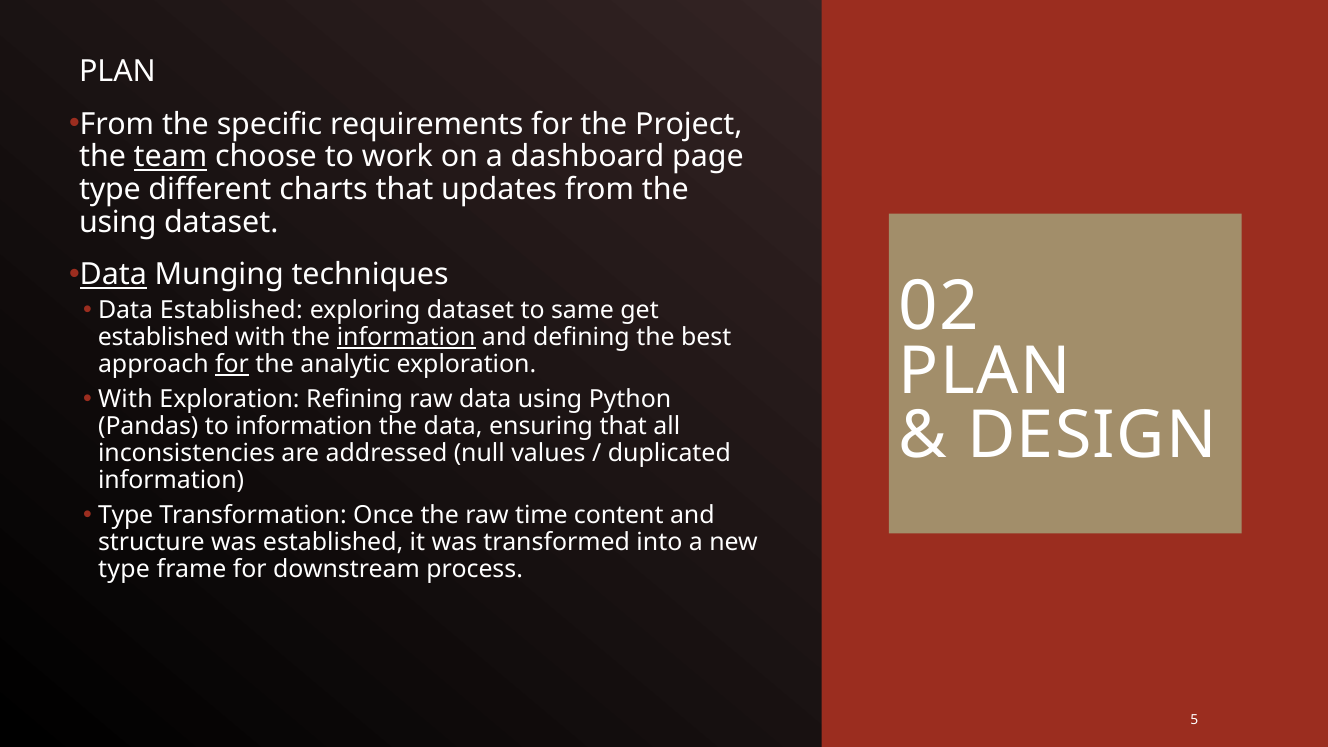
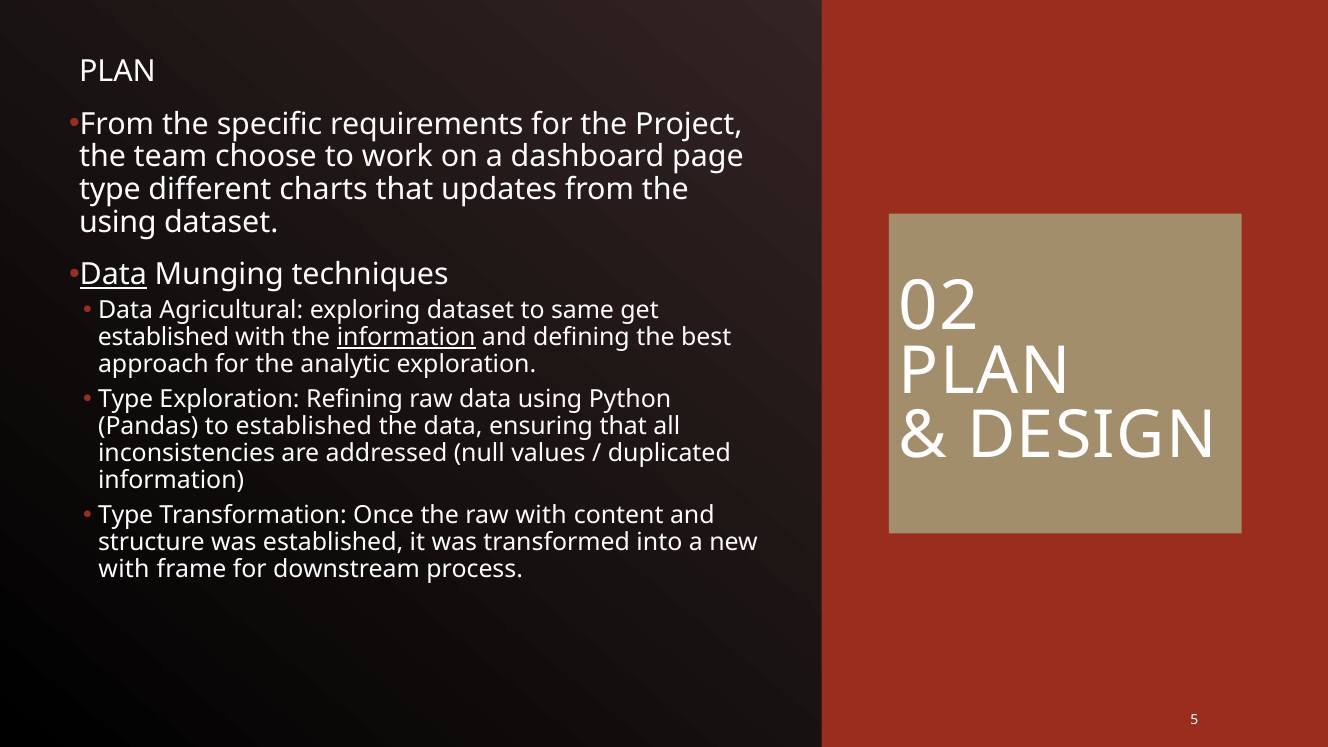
team underline: present -> none
Data Established: Established -> Agricultural
for at (232, 364) underline: present -> none
With at (125, 399): With -> Type
to information: information -> established
raw time: time -> with
type at (124, 569): type -> with
